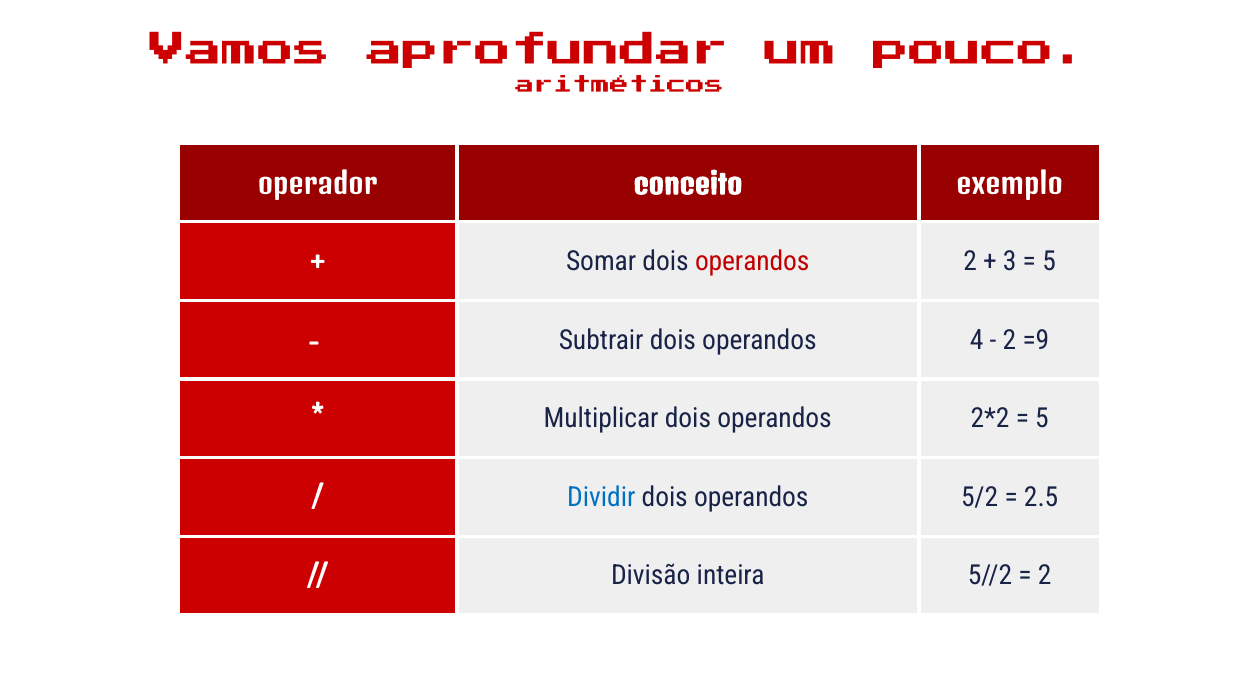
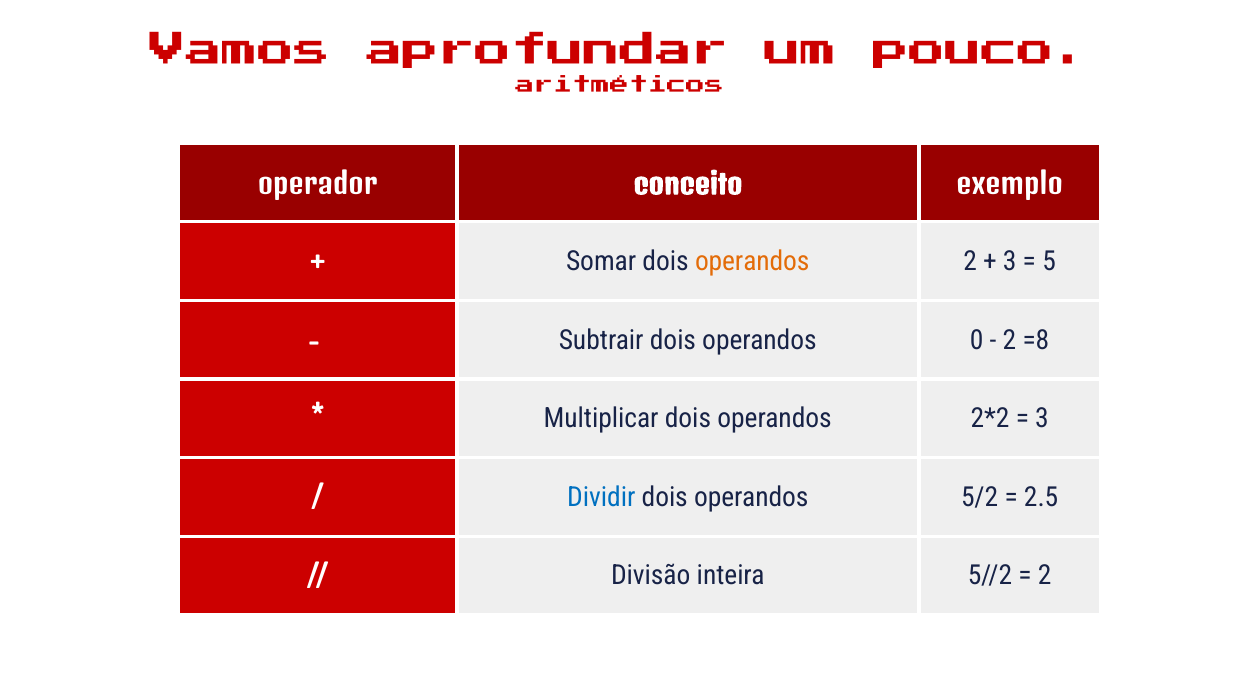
operandos at (752, 261) colour: red -> orange
4: 4 -> 0
=9: =9 -> =8
5 at (1042, 418): 5 -> 3
